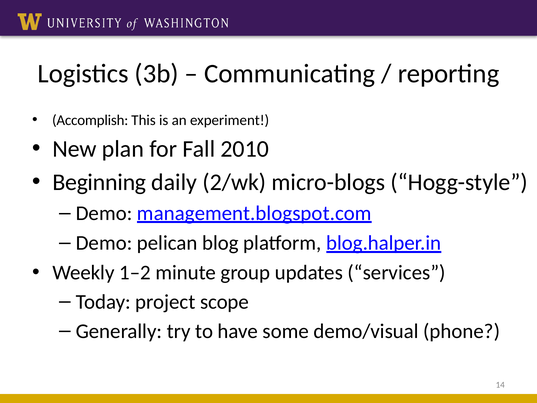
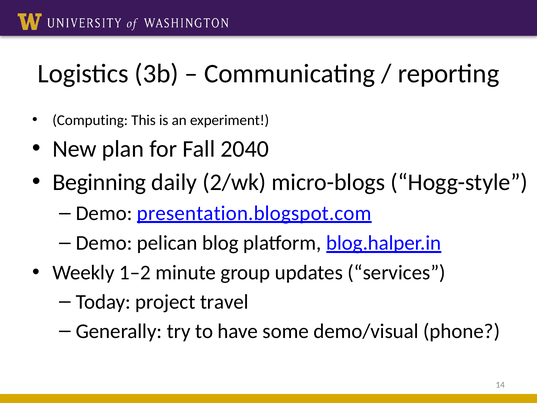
Accomplish: Accomplish -> Computing
2010: 2010 -> 2040
management.blogspot.com: management.blogspot.com -> presentation.blogspot.com
scope: scope -> travel
